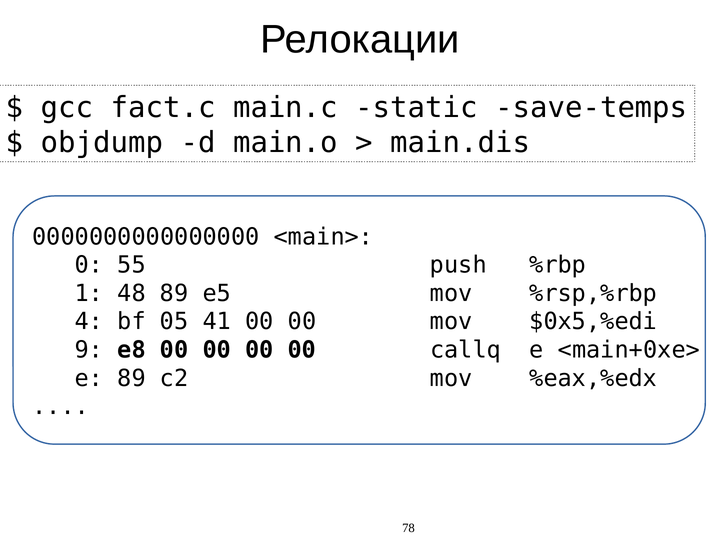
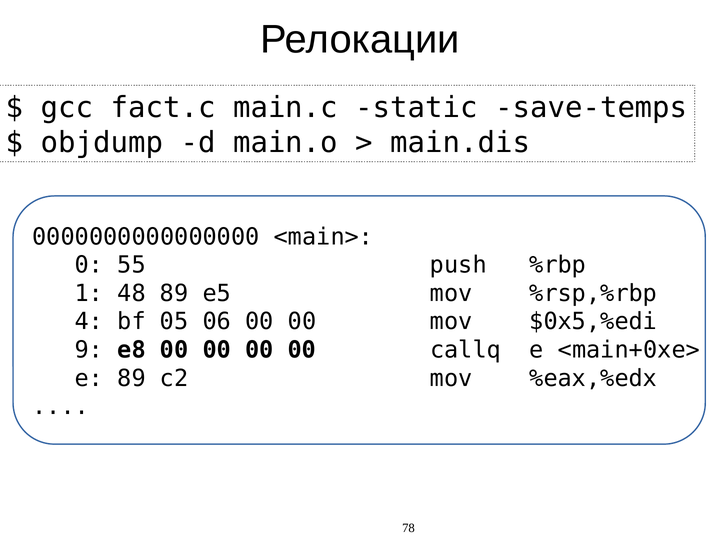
41: 41 -> 06
